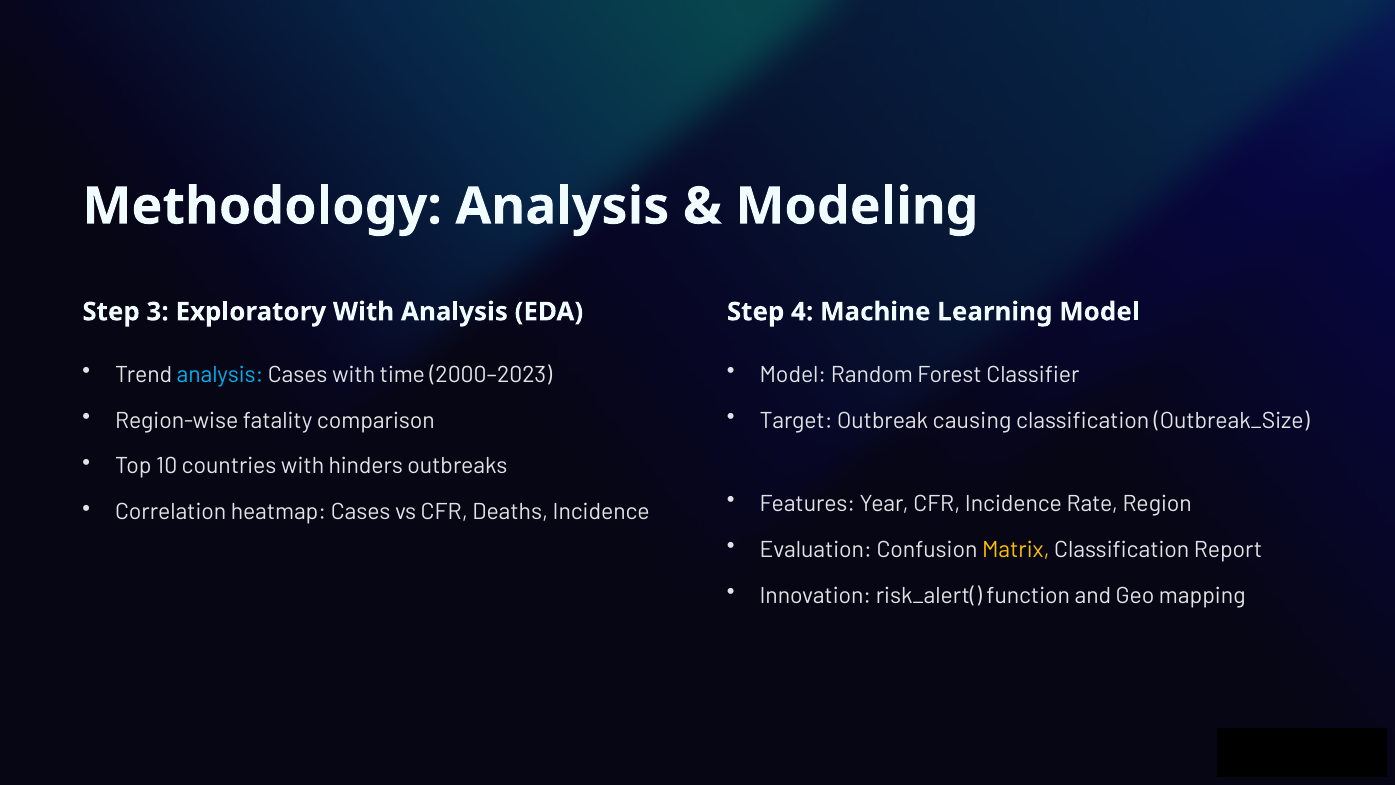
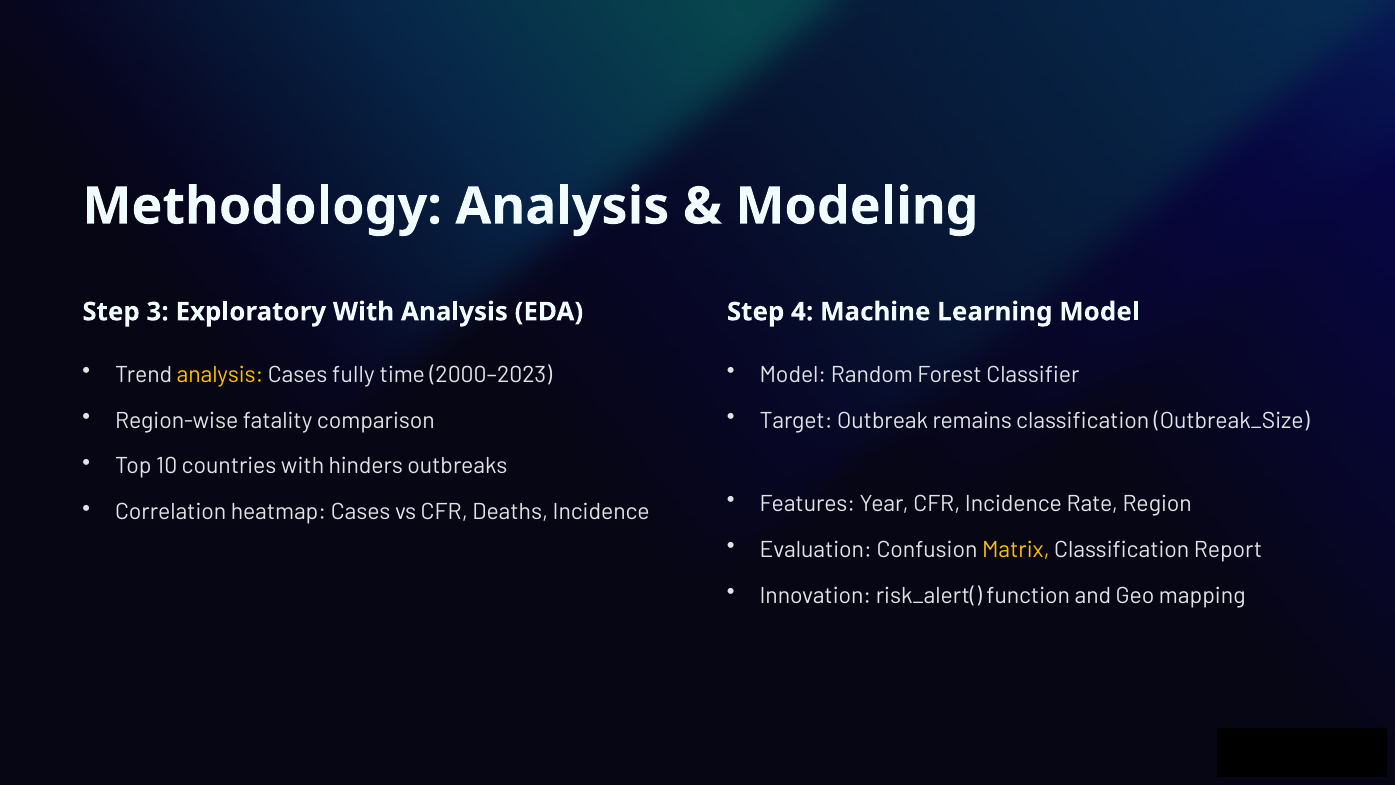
analysis at (220, 374) colour: light blue -> yellow
Cases with: with -> fully
causing: causing -> remains
